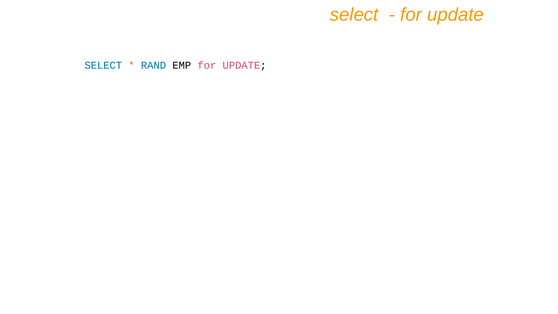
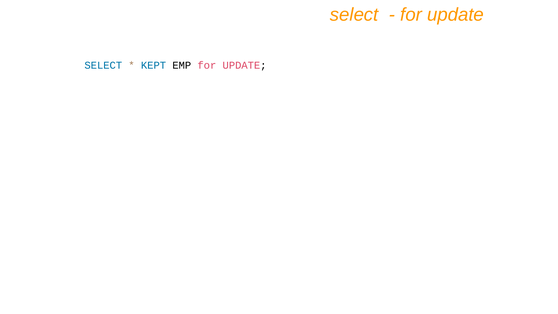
RAND: RAND -> KEPT
